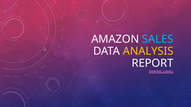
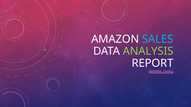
ANALYSIS colour: yellow -> light green
